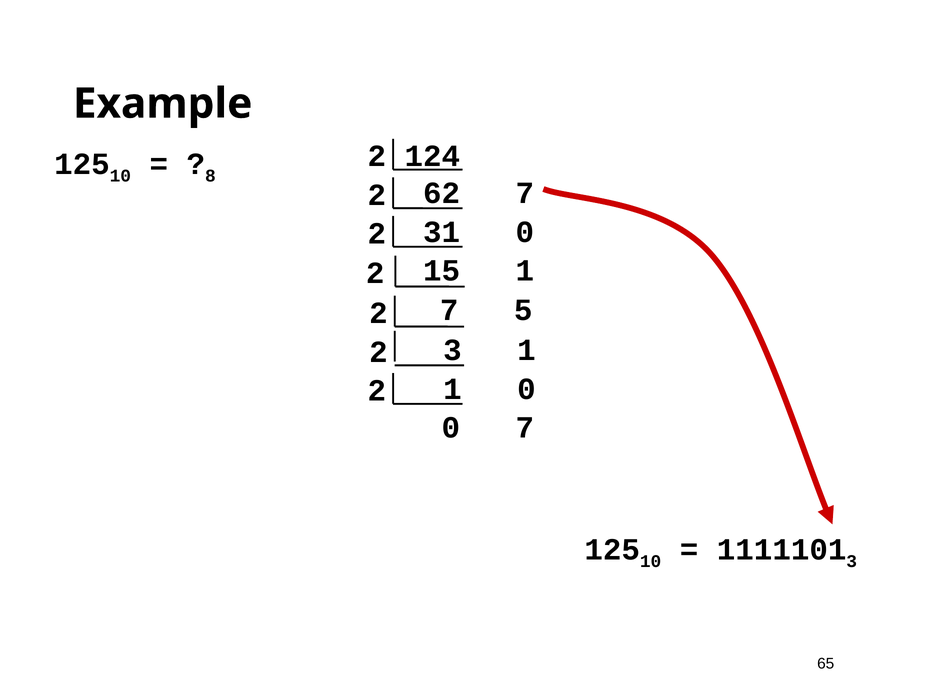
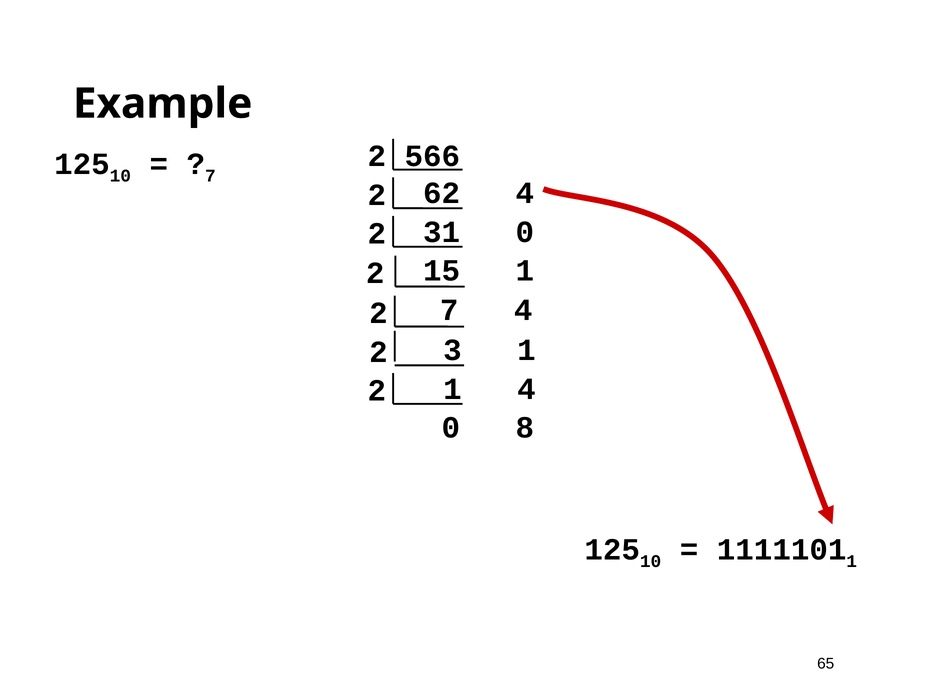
124: 124 -> 566
8 at (210, 176): 8 -> 7
62 7: 7 -> 4
7 5: 5 -> 4
1 0: 0 -> 4
0 7: 7 -> 8
3 at (852, 561): 3 -> 1
